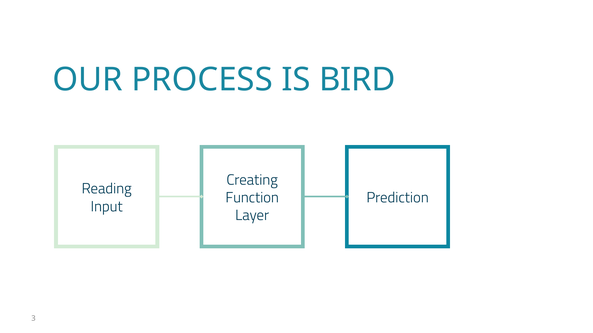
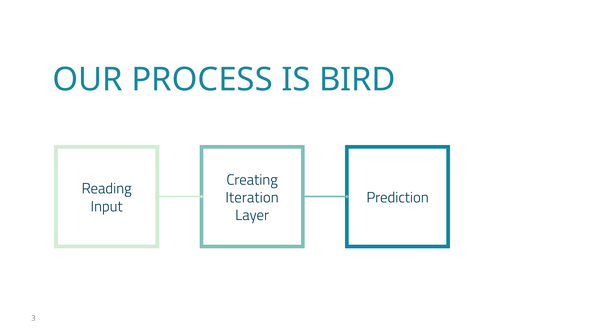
Function: Function -> Iteration
